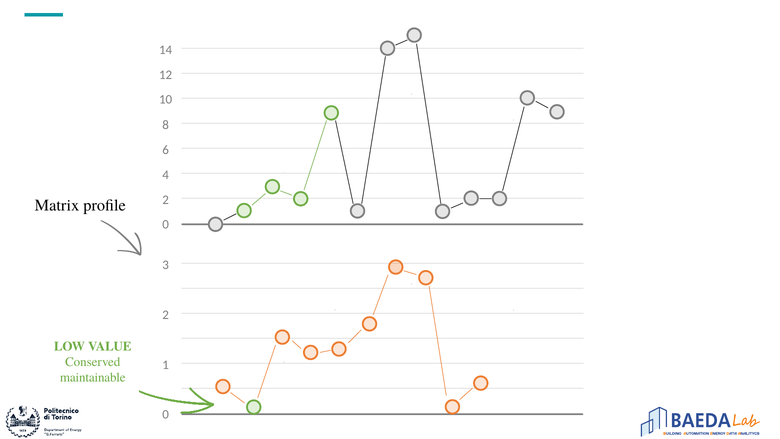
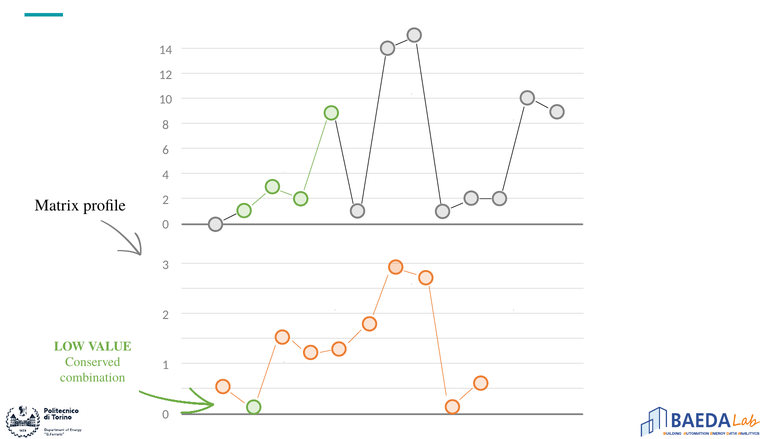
maintainable: maintainable -> combination
